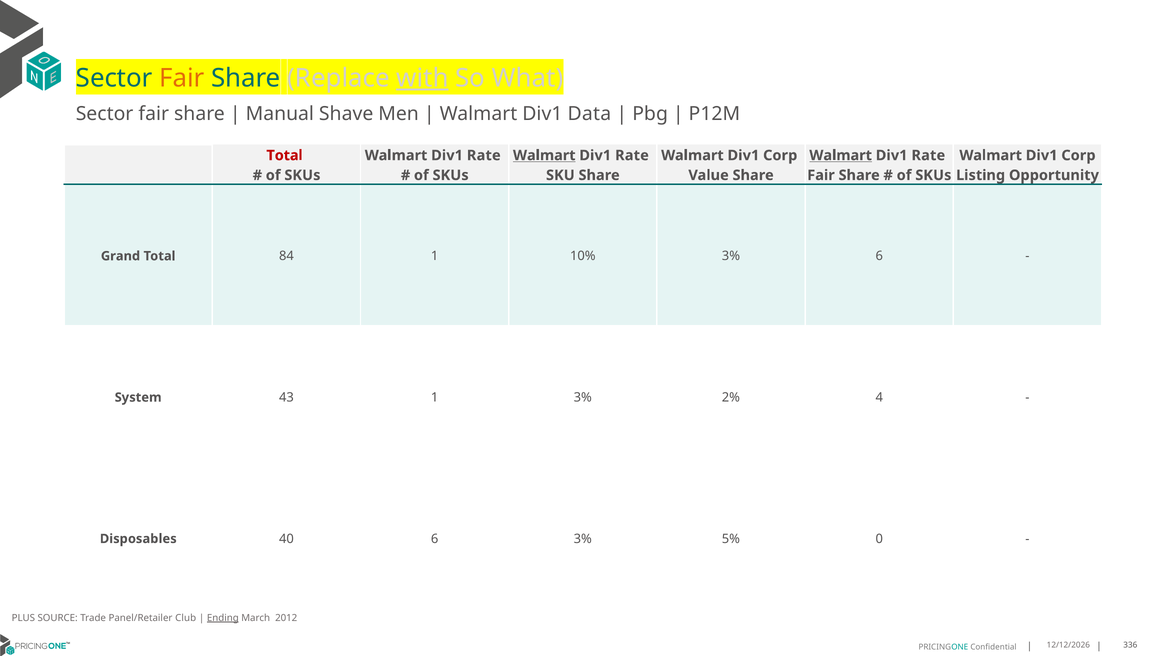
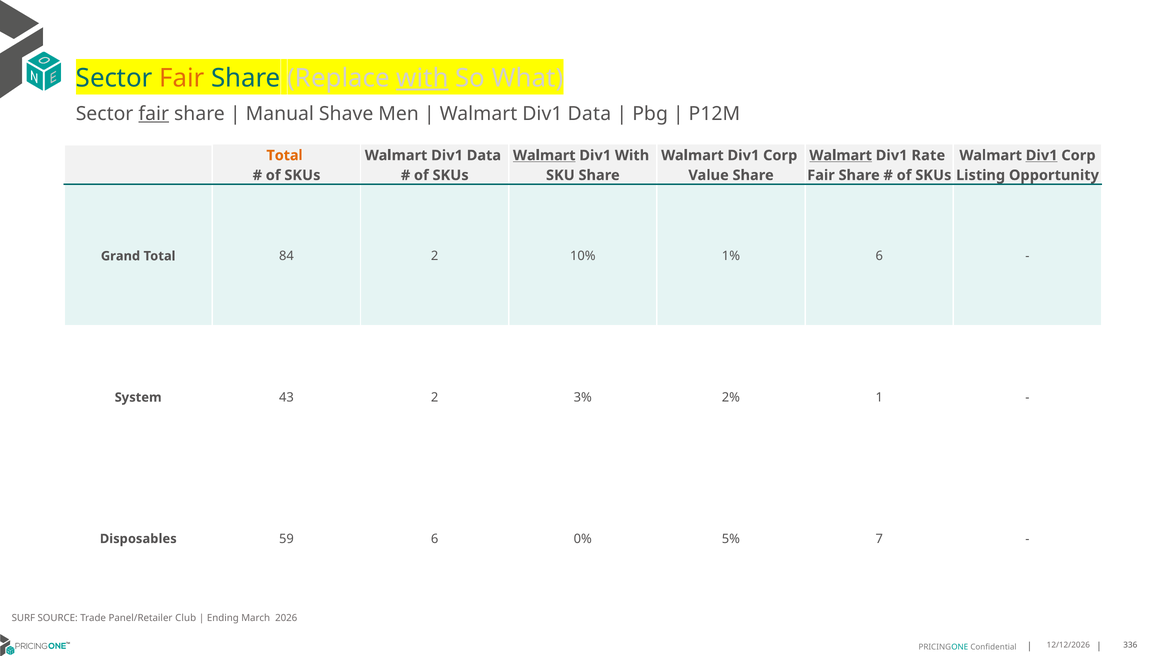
fair at (154, 114) underline: none -> present
Total at (285, 155) colour: red -> orange
Rate at (484, 155): Rate -> Data
Rate at (632, 155): Rate -> With
Div1 at (1042, 155) underline: none -> present
84 1: 1 -> 2
10% 3%: 3% -> 1%
43 1: 1 -> 2
4: 4 -> 1
40: 40 -> 59
6 3%: 3% -> 0%
0: 0 -> 7
PLUS: PLUS -> SURF
Ending underline: present -> none
2012: 2012 -> 2026
